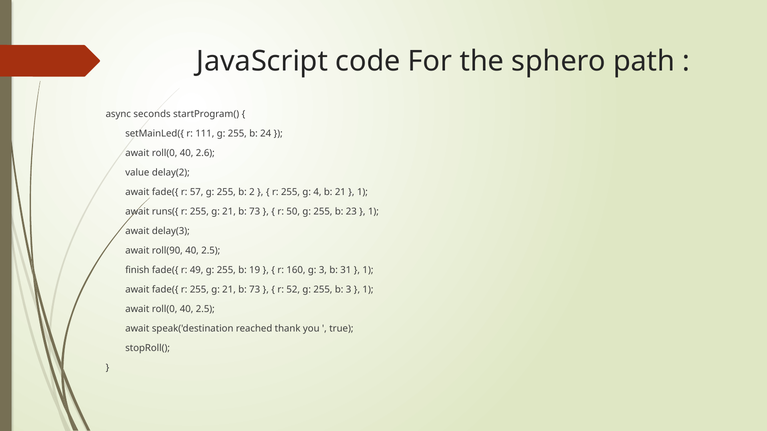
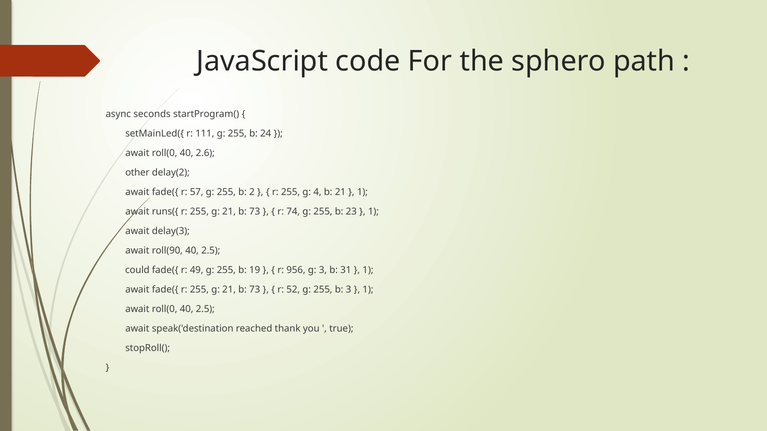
value: value -> other
50: 50 -> 74
finish: finish -> could
160: 160 -> 956
